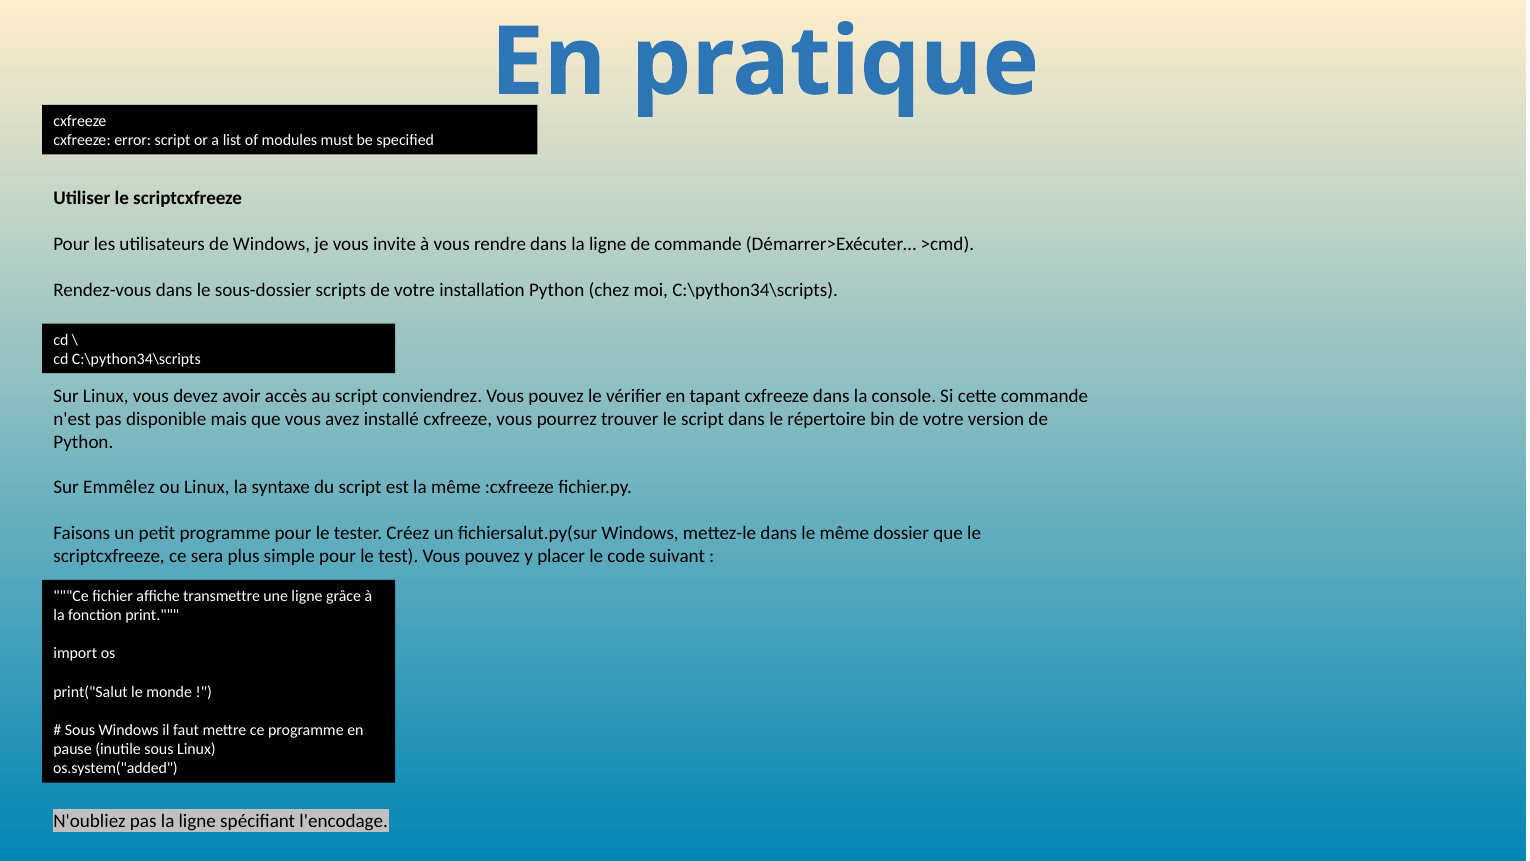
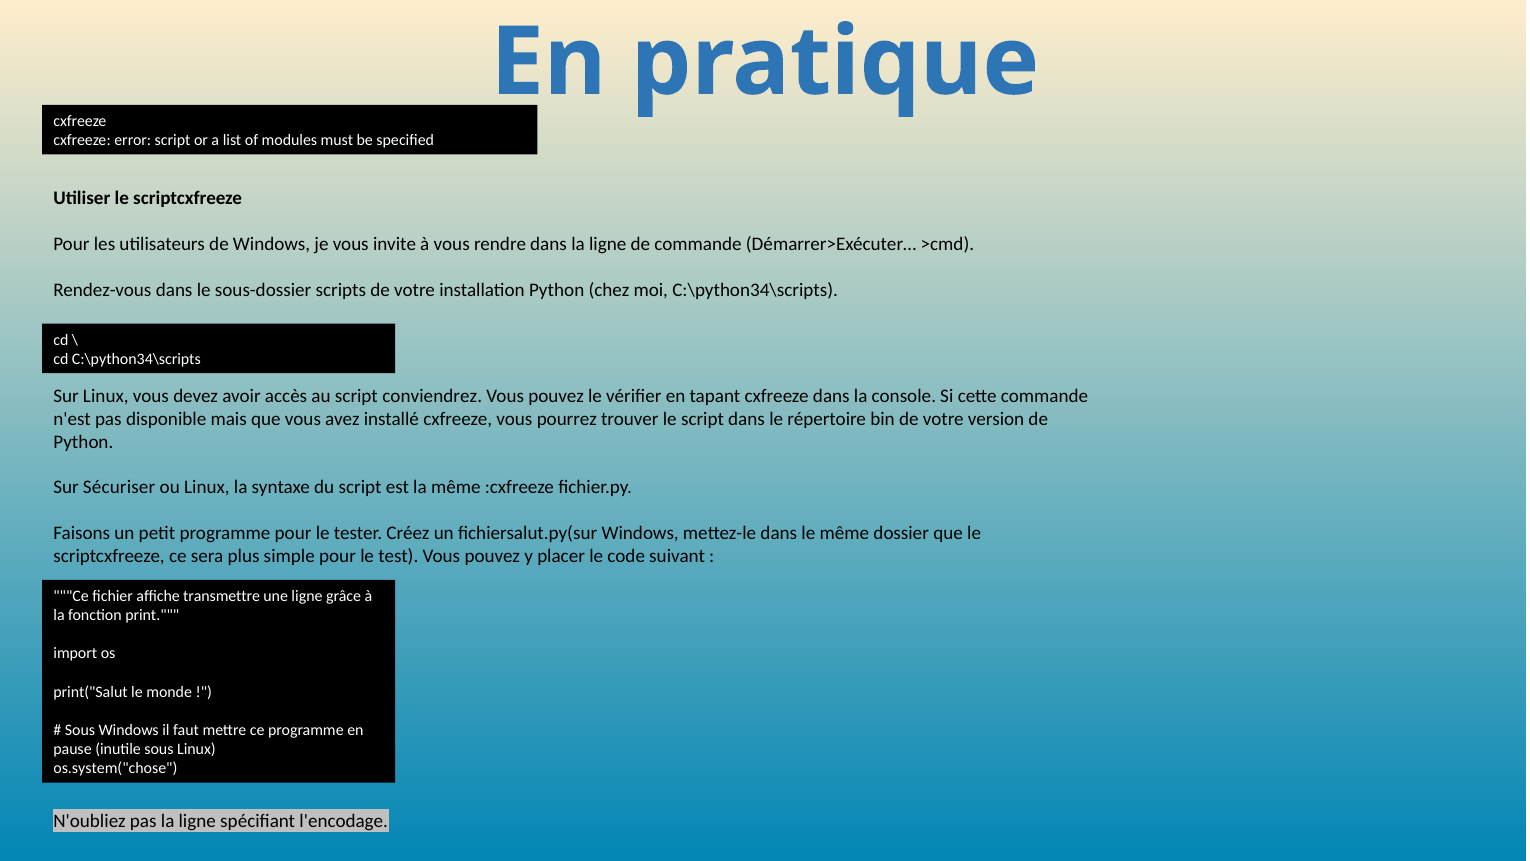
Emmêlez: Emmêlez -> Sécuriser
os.system("added: os.system("added -> os.system("chose
